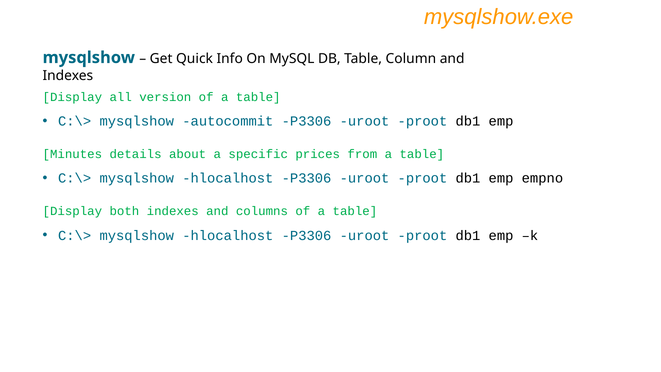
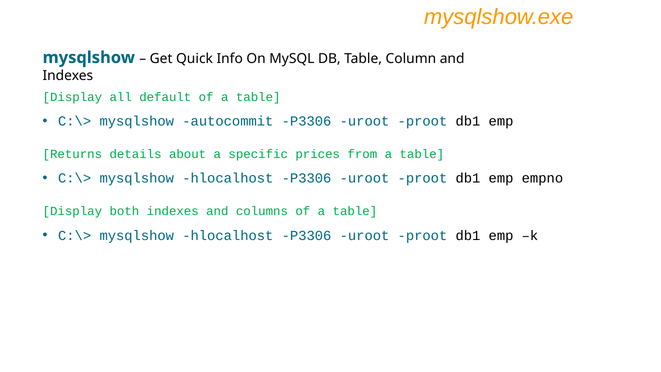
version: version -> default
Minutes: Minutes -> Returns
